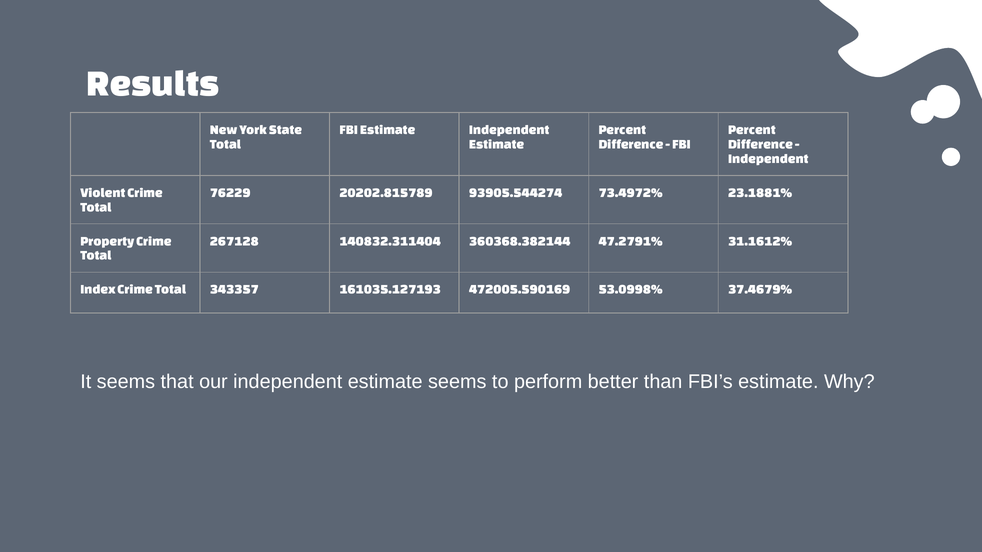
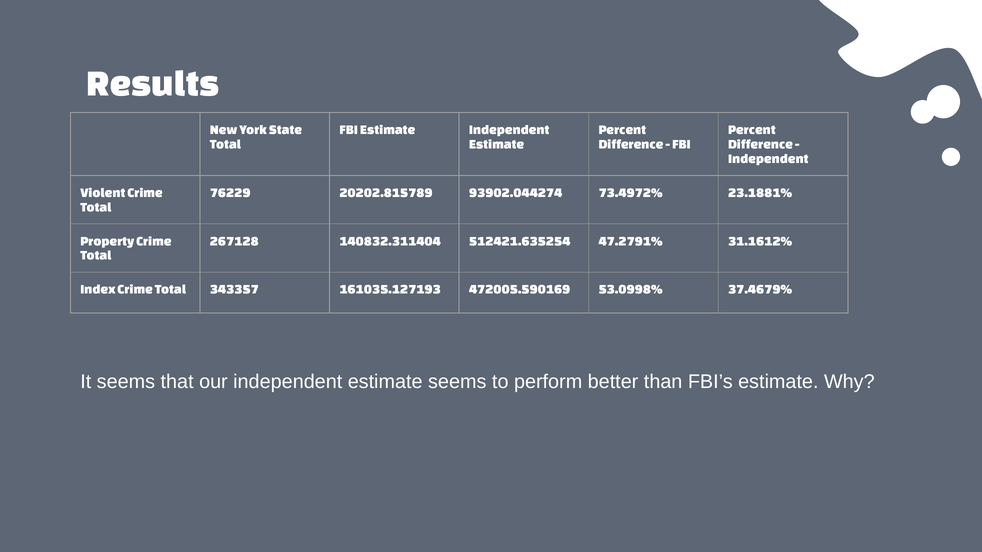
93905.544274: 93905.544274 -> 93902.044274
360368.382144: 360368.382144 -> 512421.635254
